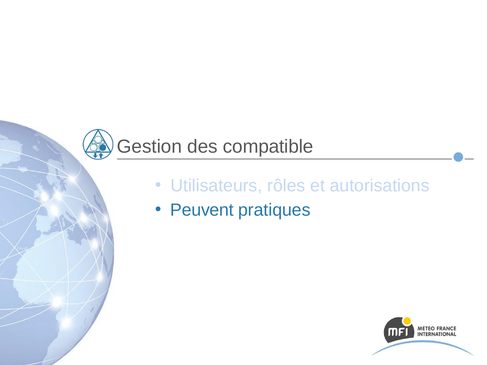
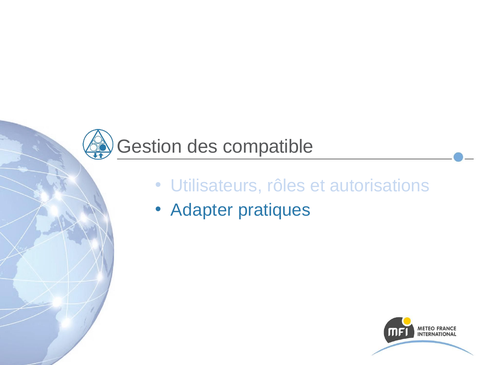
Peuvent: Peuvent -> Adapter
